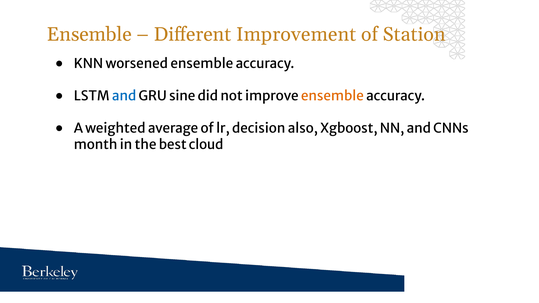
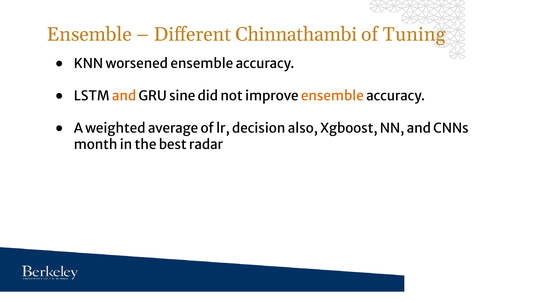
Improvement: Improvement -> Chinnathambi
Station: Station -> Tuning
and at (124, 96) colour: blue -> orange
cloud: cloud -> radar
